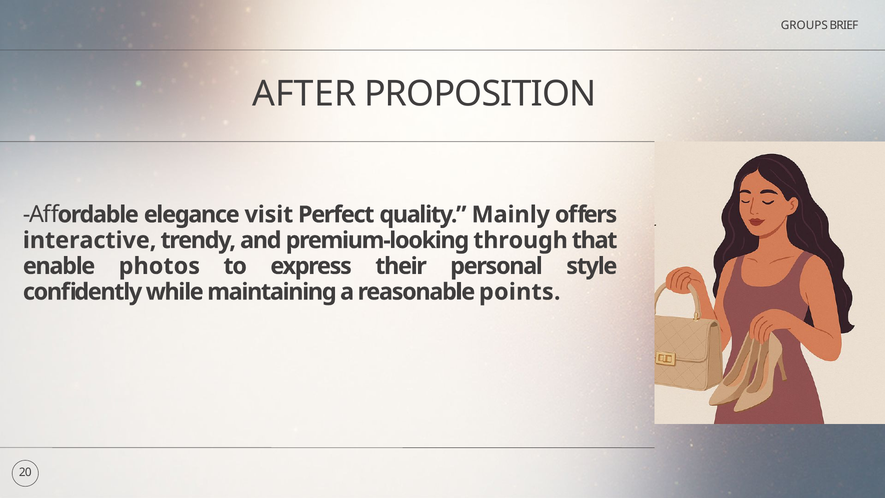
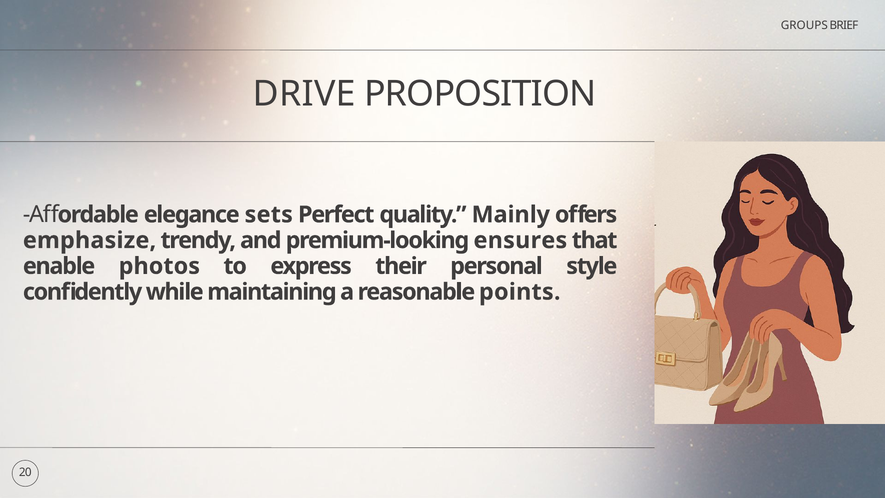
AFTER: AFTER -> DRIVE
visit: visit -> sets
interactive: interactive -> emphasize
through: through -> ensures
